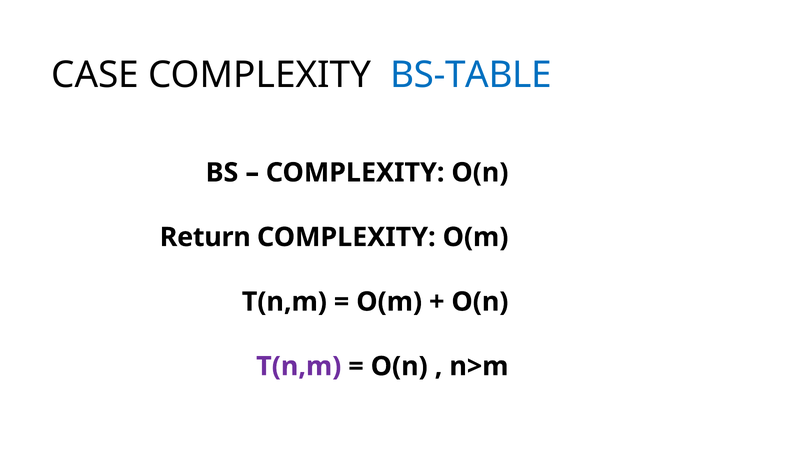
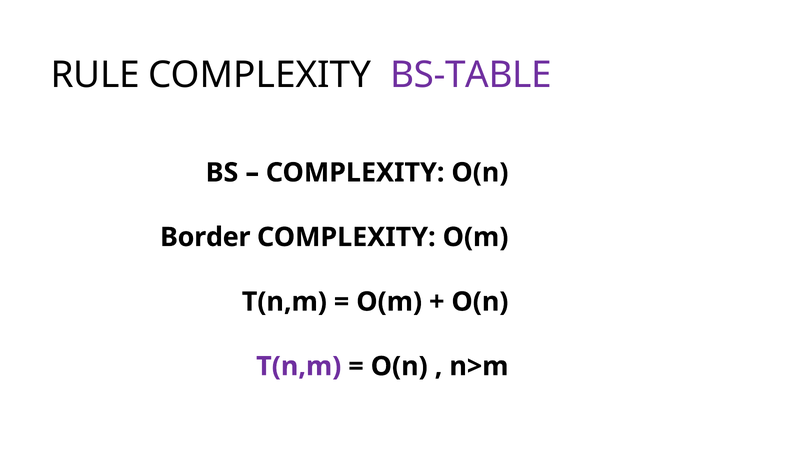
CASE: CASE -> RULE
BS-TABLE colour: blue -> purple
Return: Return -> Border
